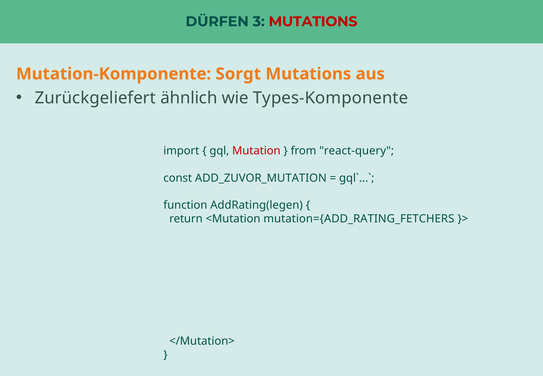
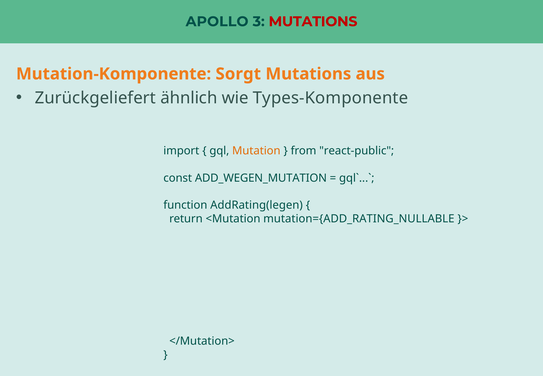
DÜRFEN: DÜRFEN -> APOLLO
Mutation colour: red -> orange
react-query: react-query -> react-public
ADD_ZUVOR_MUTATION: ADD_ZUVOR_MUTATION -> ADD_WEGEN_MUTATION
mutation={ADD_RATING_FETCHERS: mutation={ADD_RATING_FETCHERS -> mutation={ADD_RATING_NULLABLE
